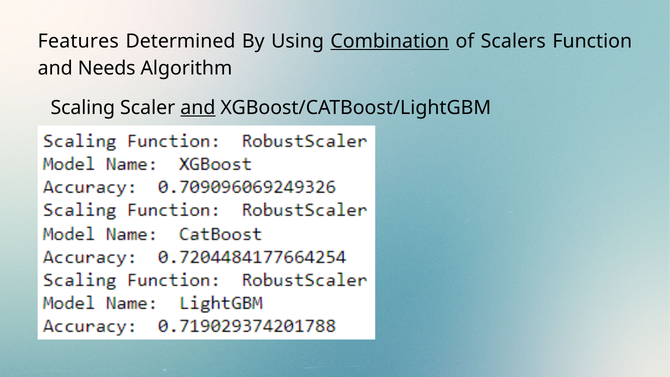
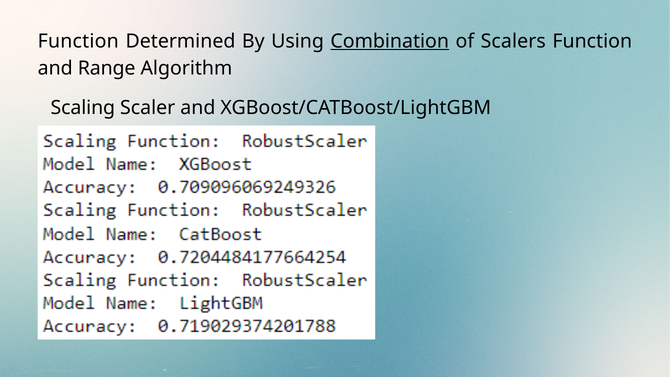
Features at (78, 41): Features -> Function
Needs: Needs -> Range
and at (198, 108) underline: present -> none
